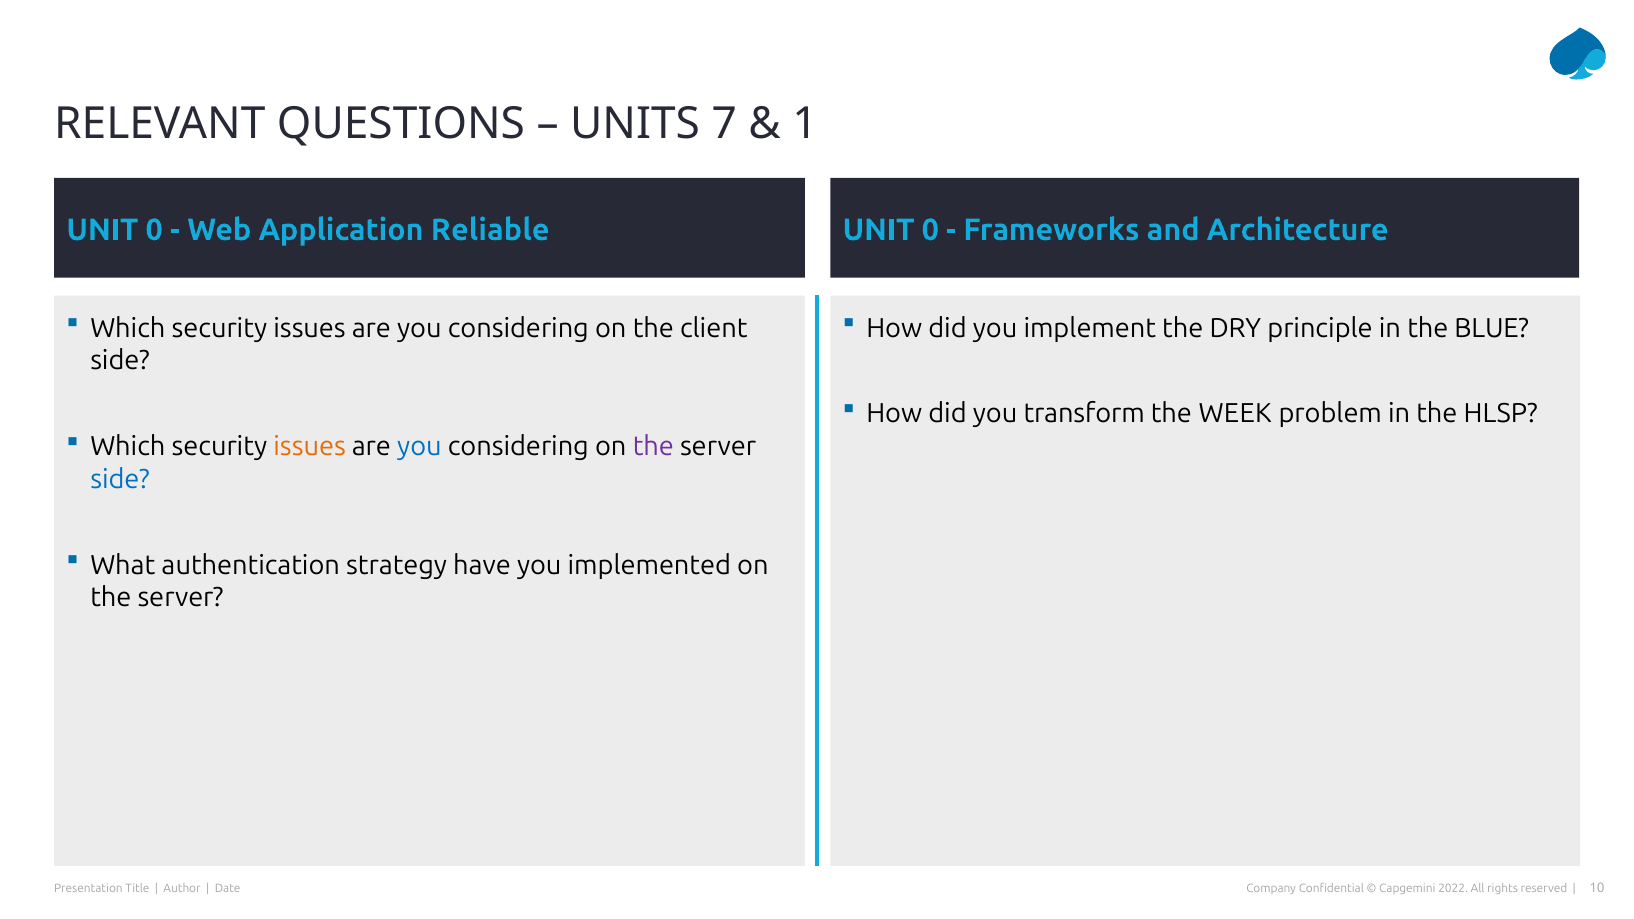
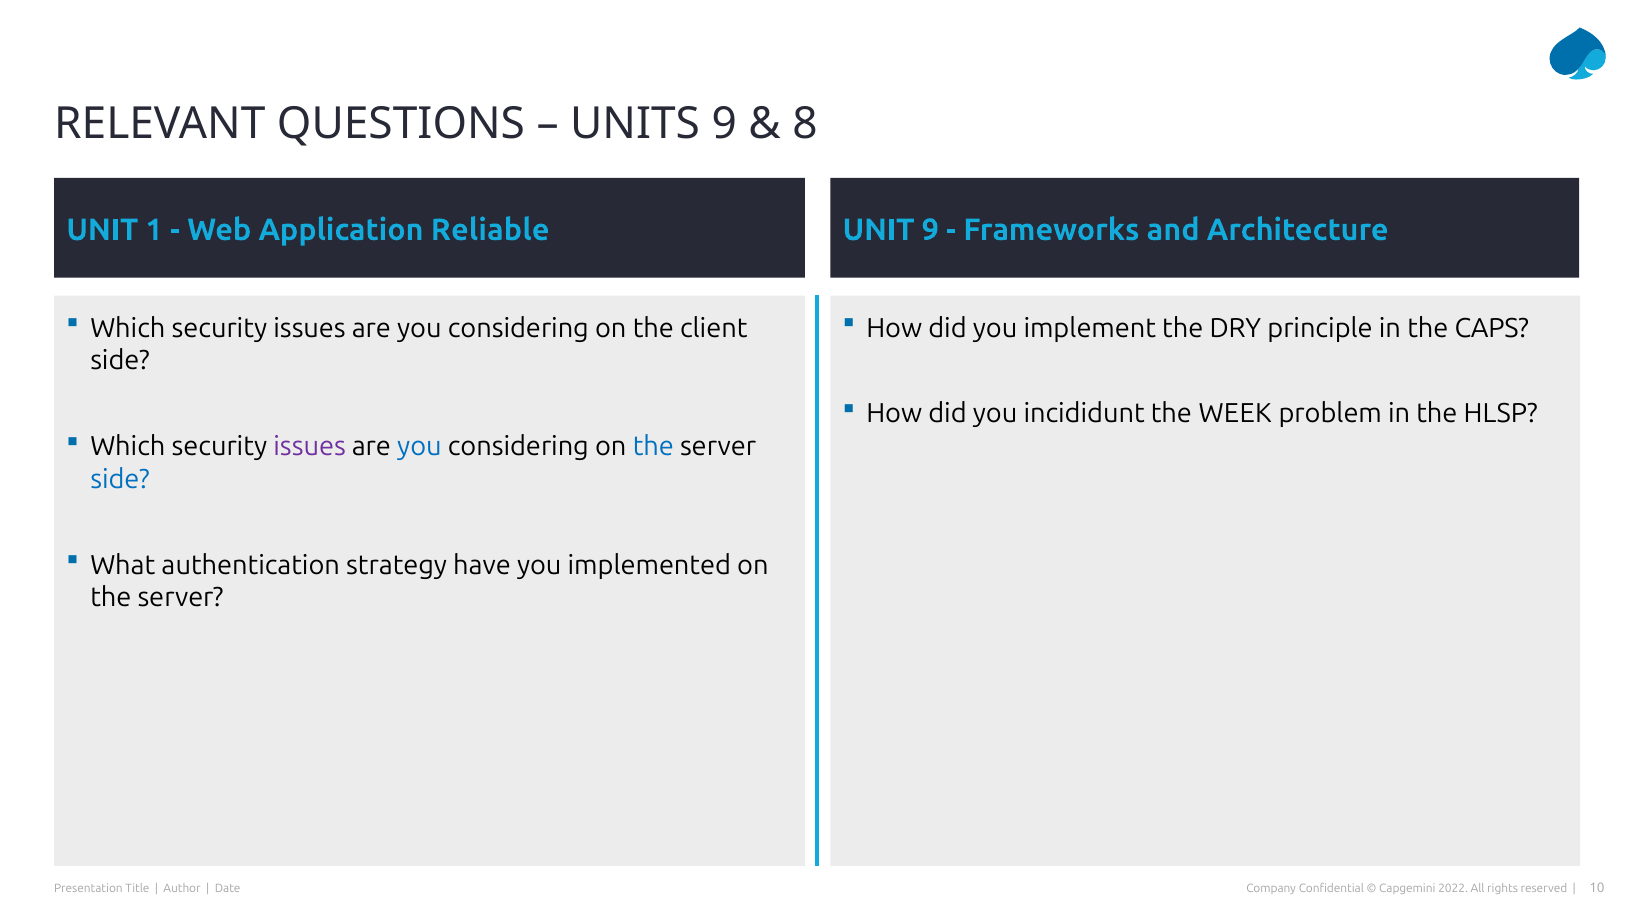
UNITS 7: 7 -> 9
1: 1 -> 8
0 at (154, 230): 0 -> 1
0 at (930, 230): 0 -> 9
BLUE: BLUE -> CAPS
transform: transform -> incididunt
issues at (310, 447) colour: orange -> purple
the at (653, 447) colour: purple -> blue
